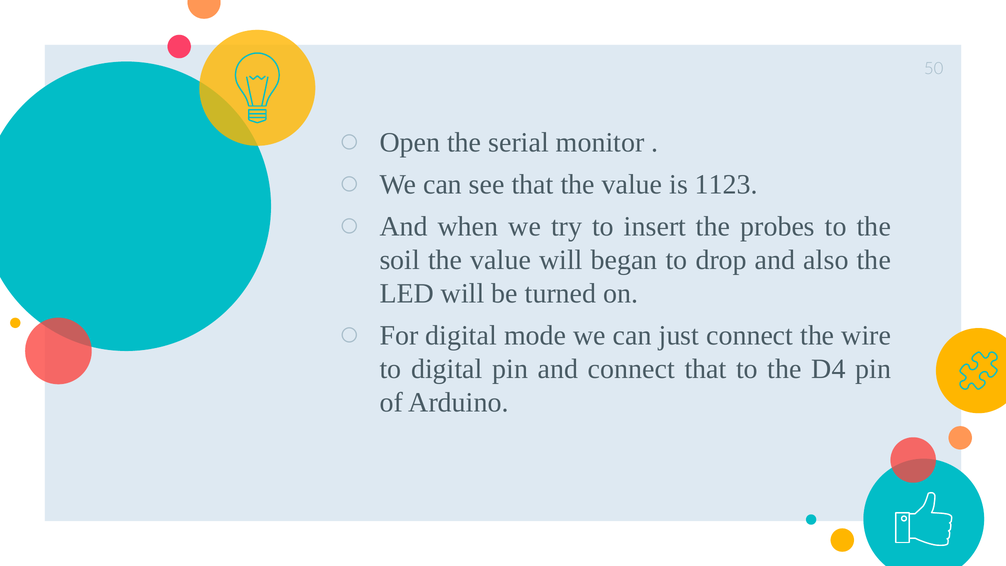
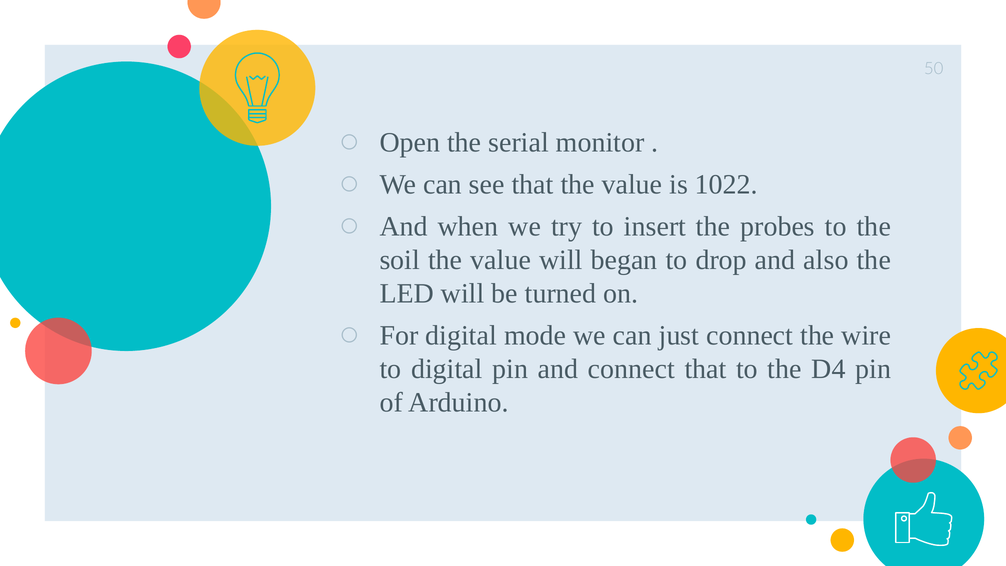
1123: 1123 -> 1022
